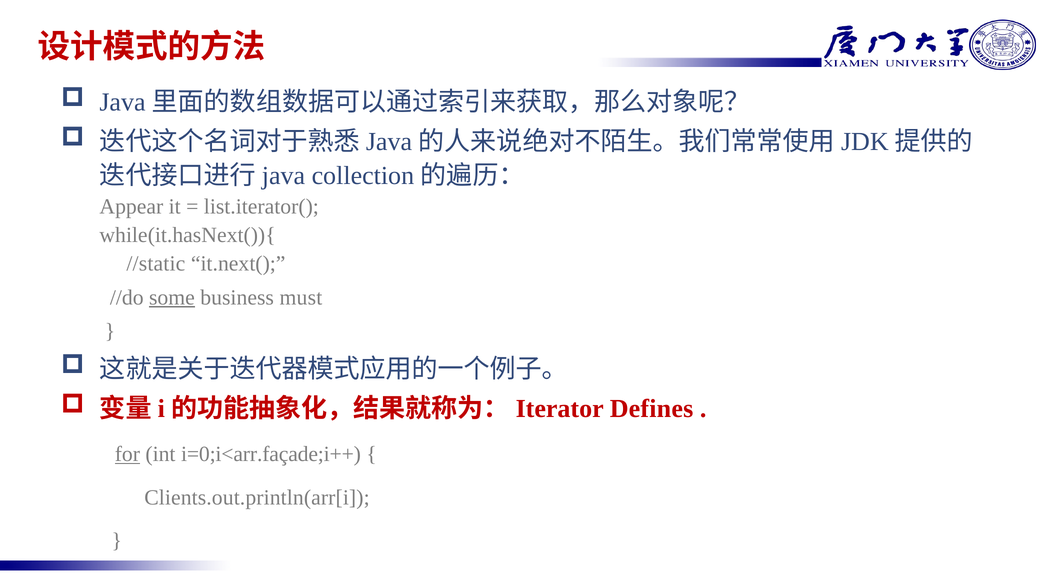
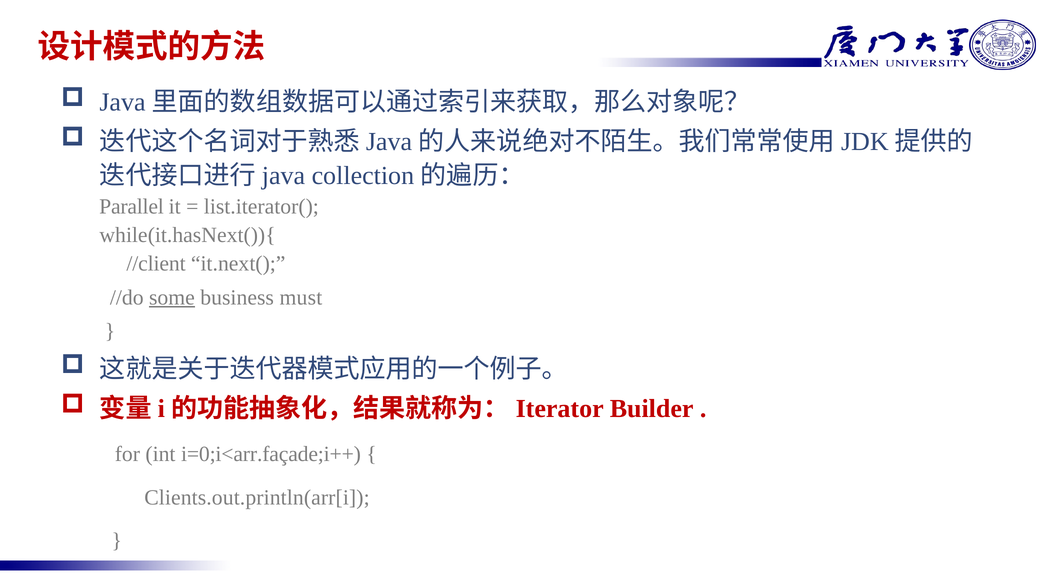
Appear: Appear -> Parallel
//static: //static -> //client
Defines: Defines -> Builder
for underline: present -> none
